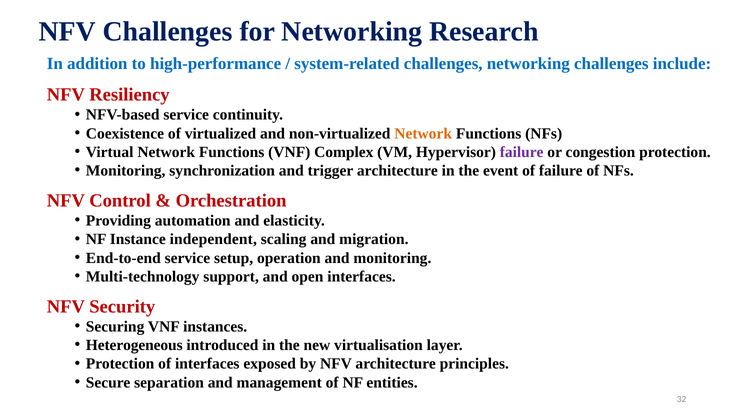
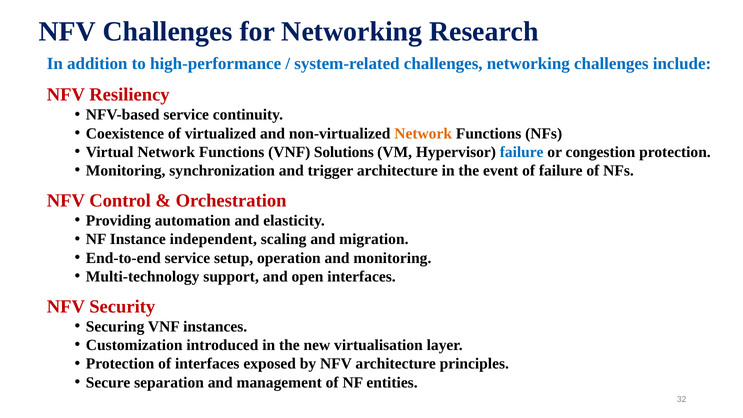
Complex: Complex -> Solutions
failure at (522, 152) colour: purple -> blue
Heterogeneous: Heterogeneous -> Customization
